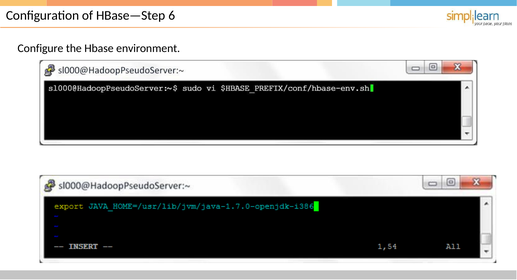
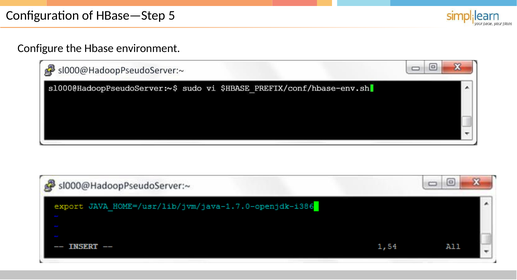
6: 6 -> 5
